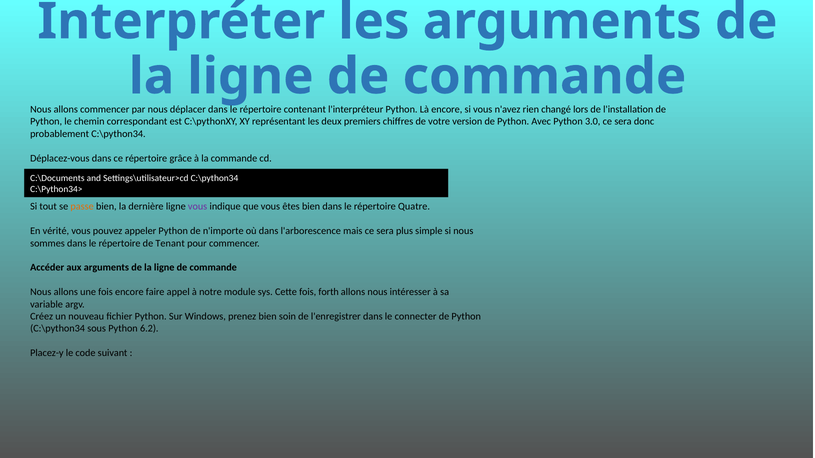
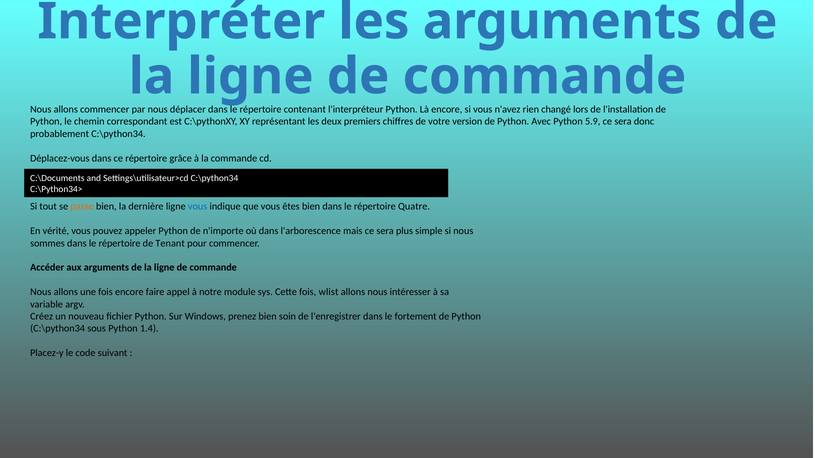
3.0: 3.0 -> 5.9
vous at (198, 207) colour: purple -> blue
forth: forth -> wlist
connecter: connecter -> fortement
6.2: 6.2 -> 1.4
